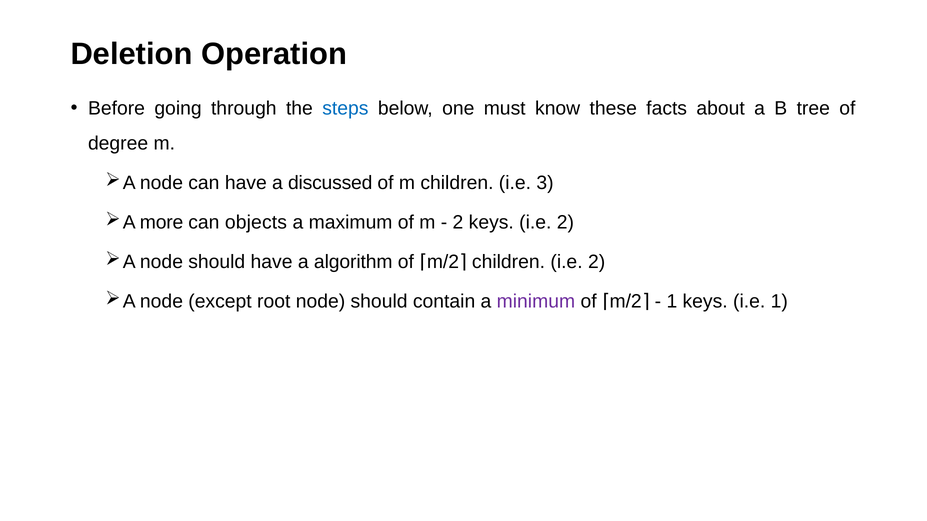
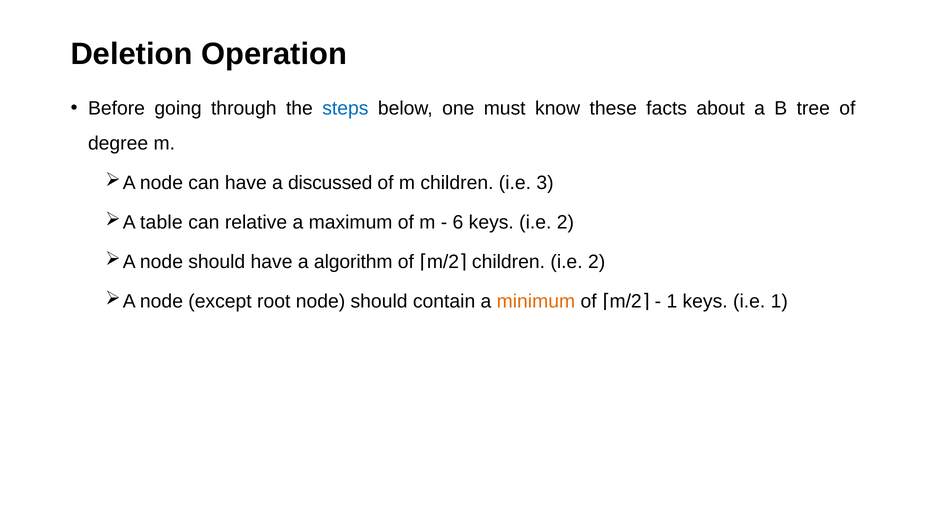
more: more -> table
objects: objects -> relative
2 at (458, 223): 2 -> 6
minimum colour: purple -> orange
